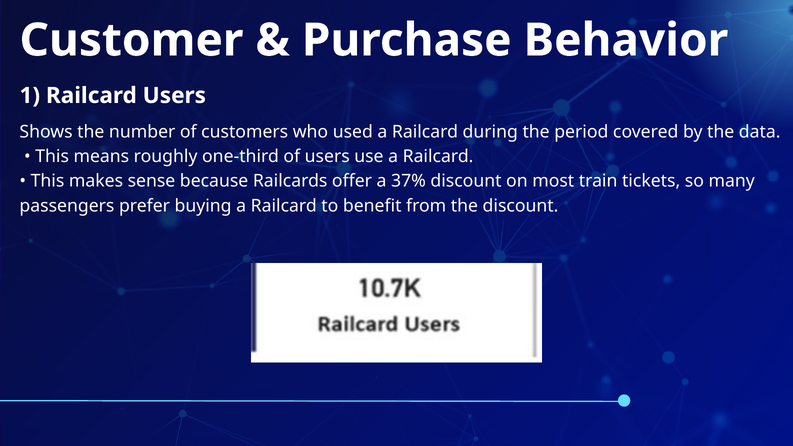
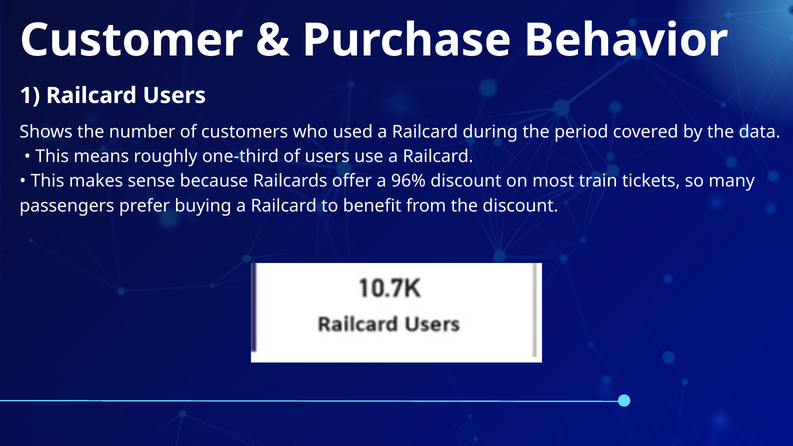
37%: 37% -> 96%
